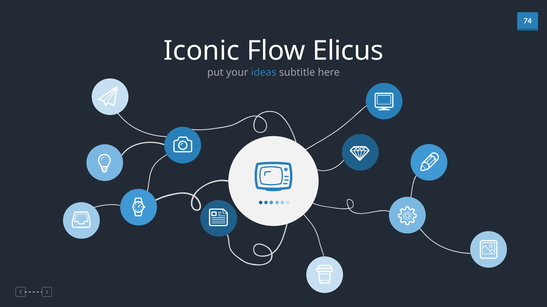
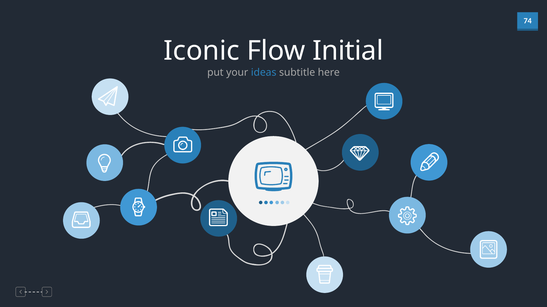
Elicus: Elicus -> Initial
